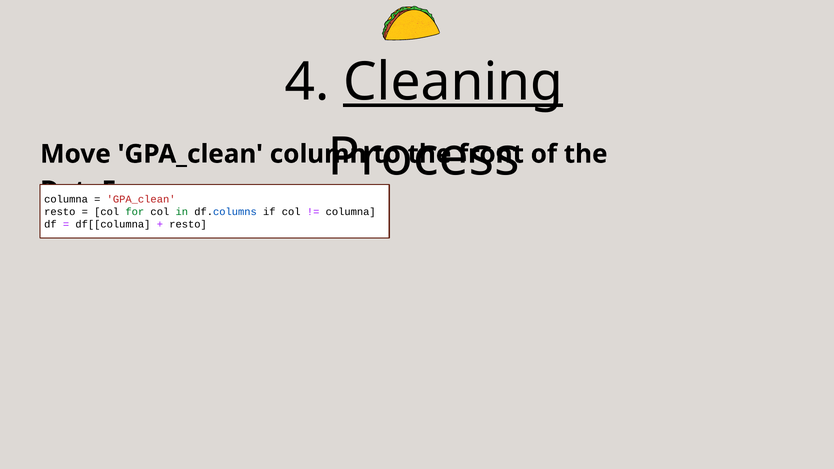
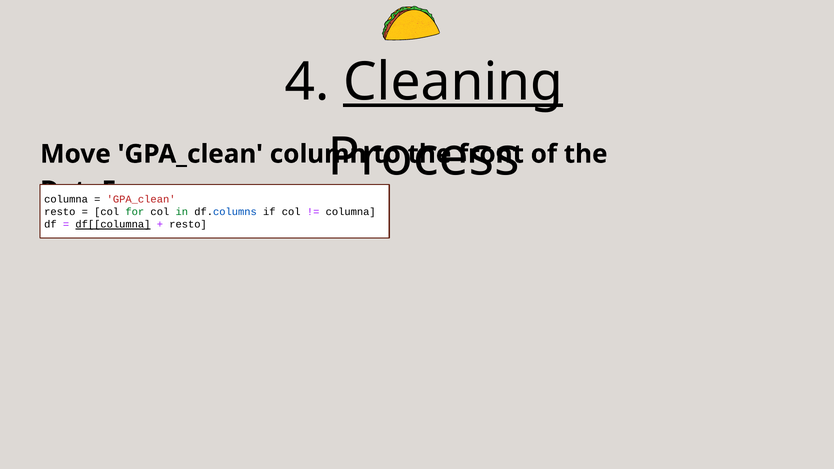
df[[columna underline: none -> present
